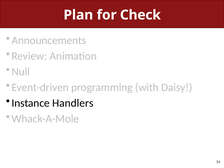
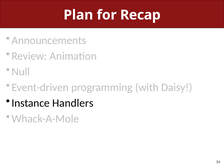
Check: Check -> Recap
